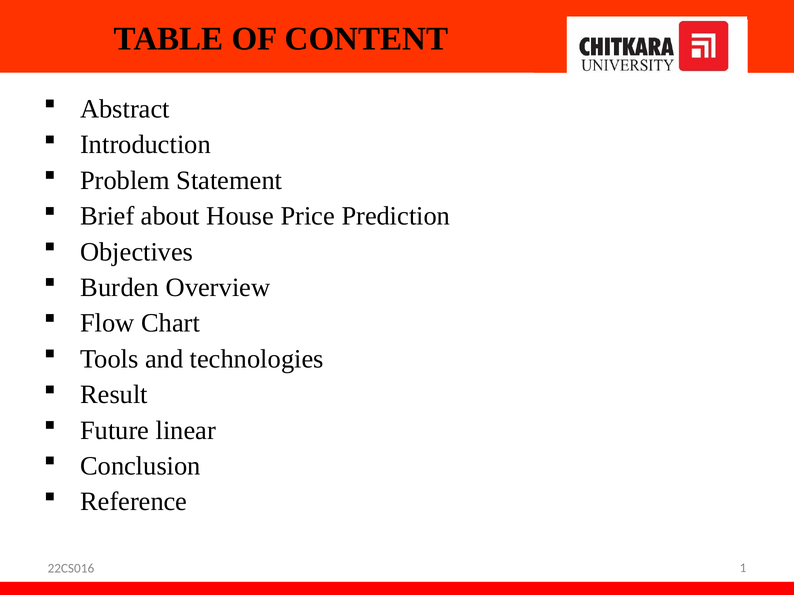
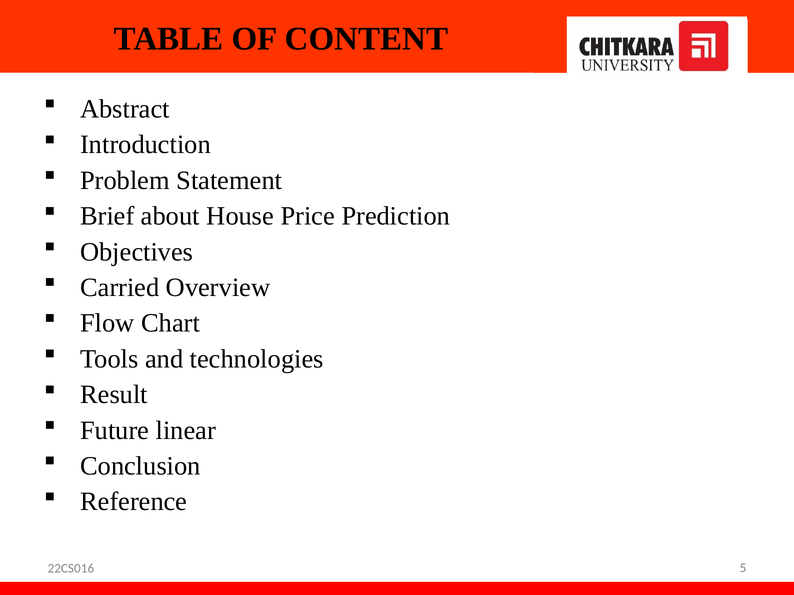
Burden: Burden -> Carried
1: 1 -> 5
